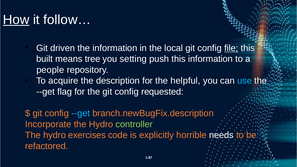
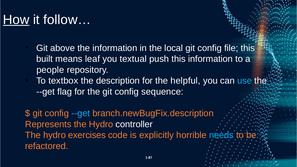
driven: driven -> above
file underline: present -> none
tree: tree -> leaf
setting: setting -> textual
acquire: acquire -> textbox
requested: requested -> sequence
Incorporate: Incorporate -> Represents
controller colour: light green -> white
needs colour: white -> light blue
